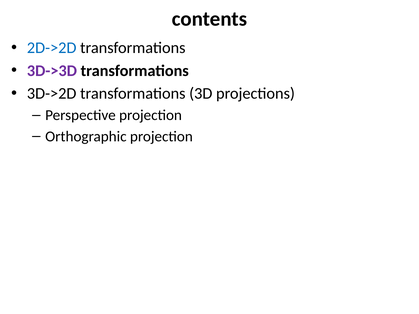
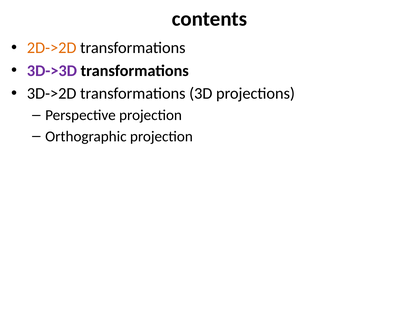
2D->2D colour: blue -> orange
